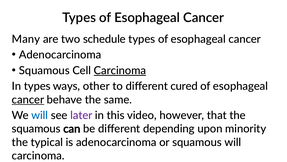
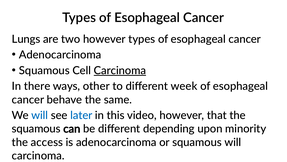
Many: Many -> Lungs
two schedule: schedule -> however
In types: types -> there
cured: cured -> week
cancer at (28, 99) underline: present -> none
later colour: purple -> blue
typical: typical -> access
